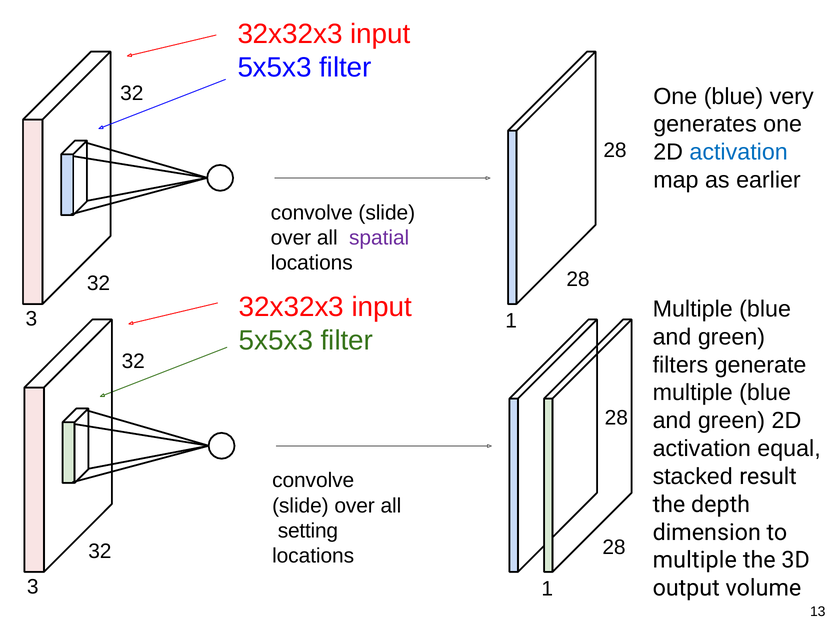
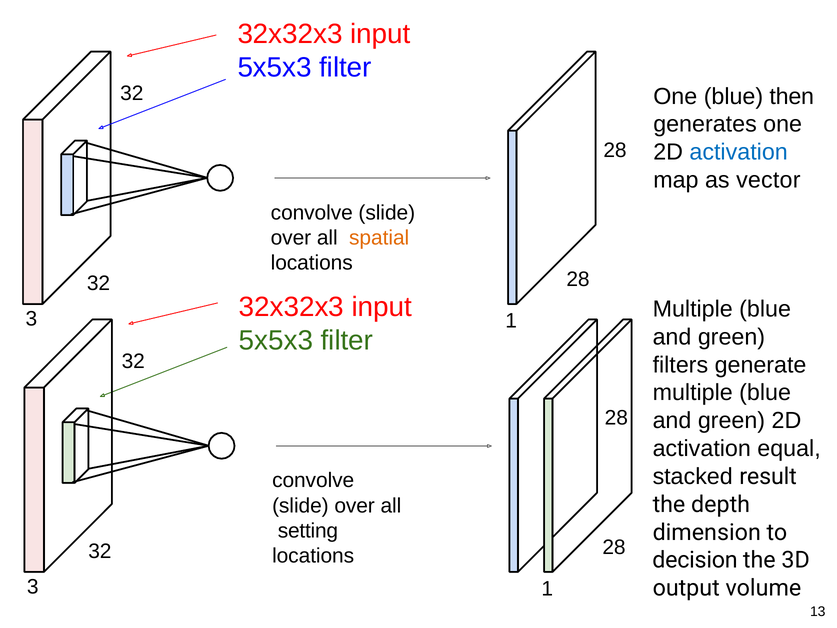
very: very -> then
earlier: earlier -> vector
spatial colour: purple -> orange
multiple at (695, 560): multiple -> decision
